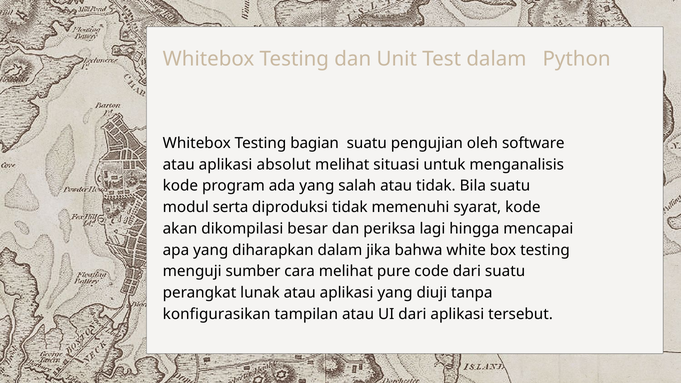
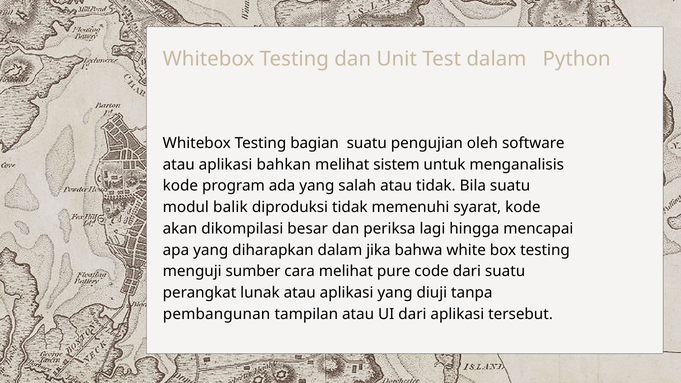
absolut: absolut -> bahkan
situasi: situasi -> sistem
serta: serta -> balik
konfigurasikan: konfigurasikan -> pembangunan
